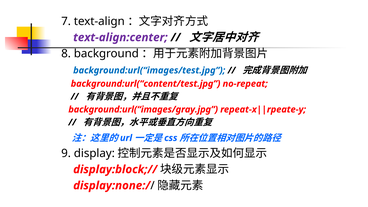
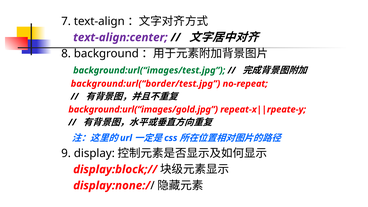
background:url(“images/test.jpg colour: blue -> green
background:url(“content/test.jpg: background:url(“content/test.jpg -> background:url(“border/test.jpg
background:url(“images/gray.jpg: background:url(“images/gray.jpg -> background:url(“images/gold.jpg
